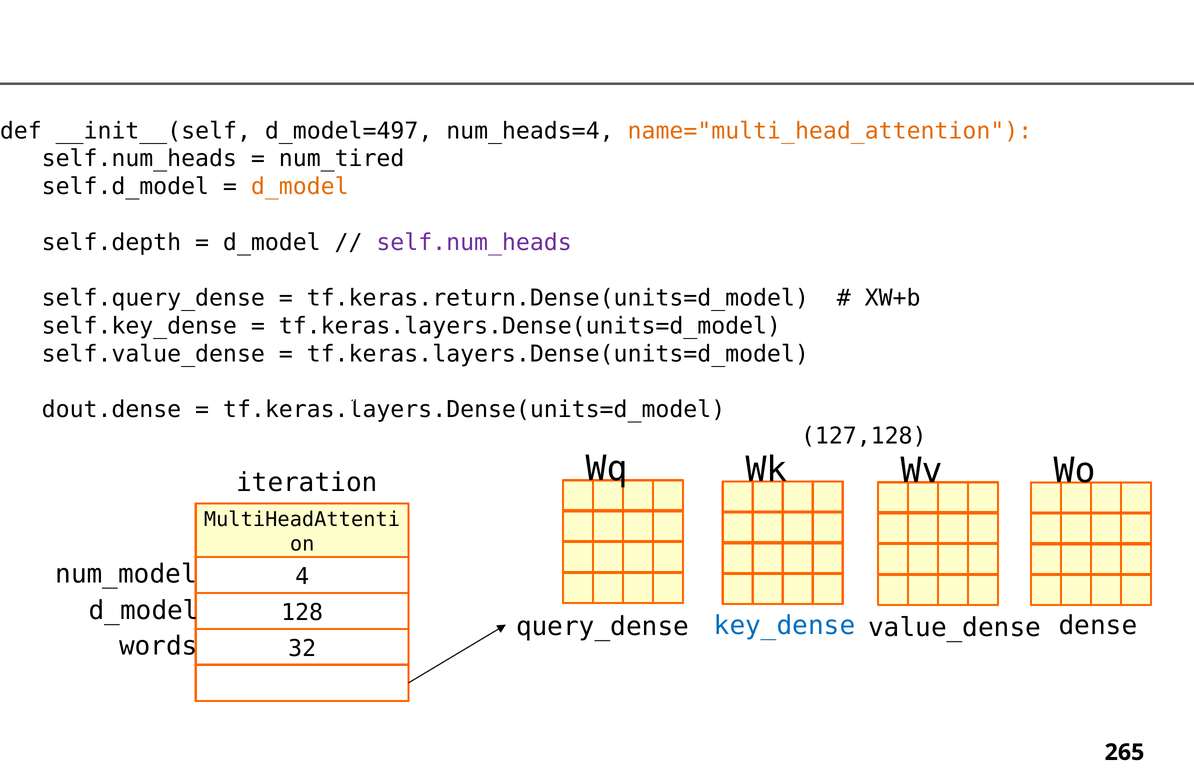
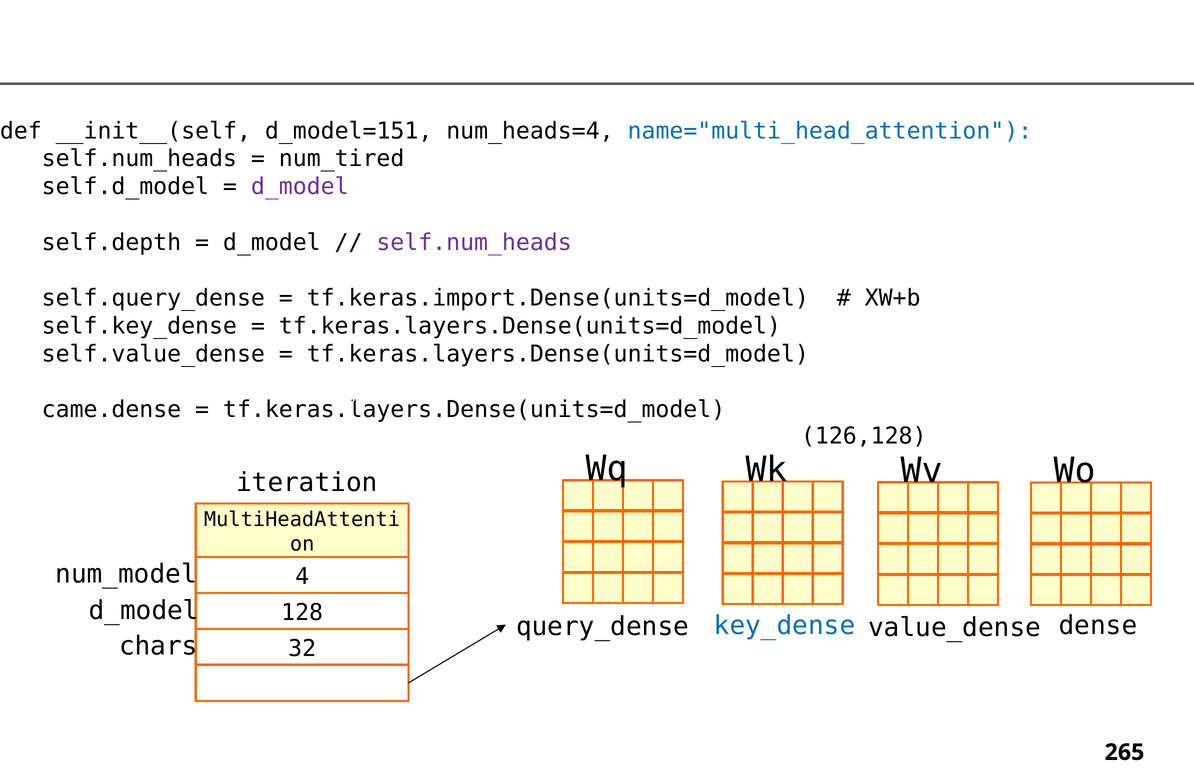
d_model=497: d_model=497 -> d_model=151
name="multi_head_attention colour: orange -> blue
d_model at (300, 187) colour: orange -> purple
tf.keras.return.Dense(units=d_model: tf.keras.return.Dense(units=d_model -> tf.keras.import.Dense(units=d_model
dout.dense: dout.dense -> came.dense
127,128: 127,128 -> 126,128
words: words -> chars
